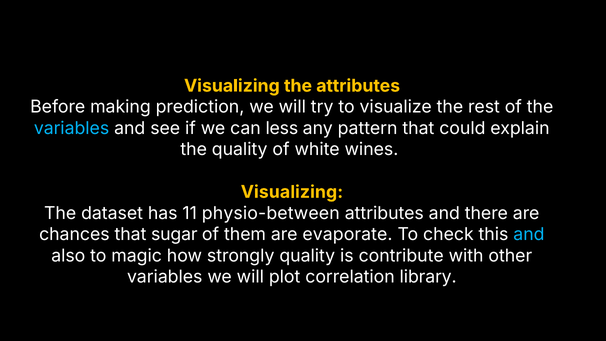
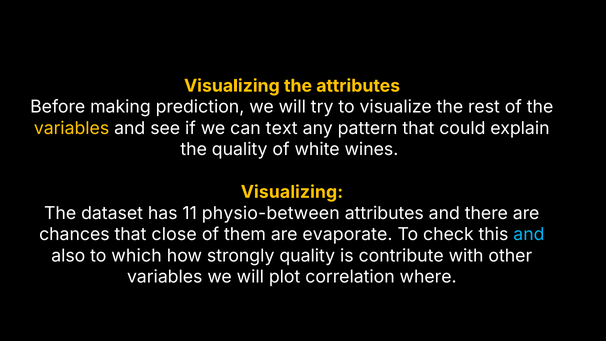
variables at (72, 128) colour: light blue -> yellow
less: less -> text
sugar: sugar -> close
magic: magic -> which
library: library -> where
